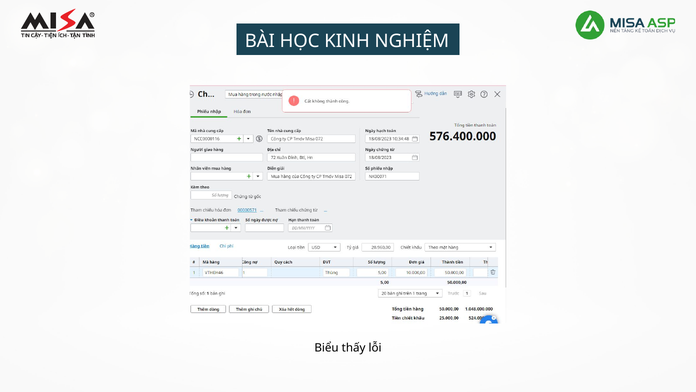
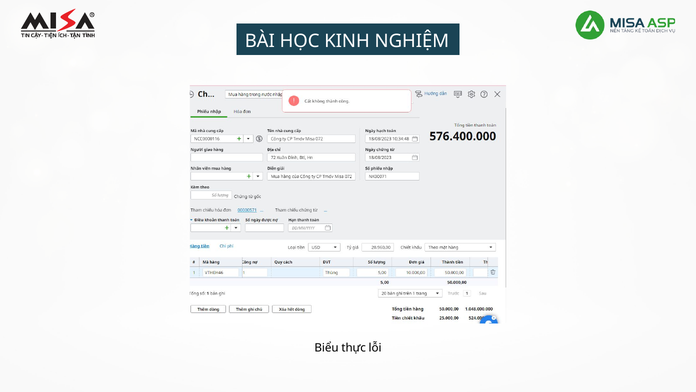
thấy: thấy -> thực
